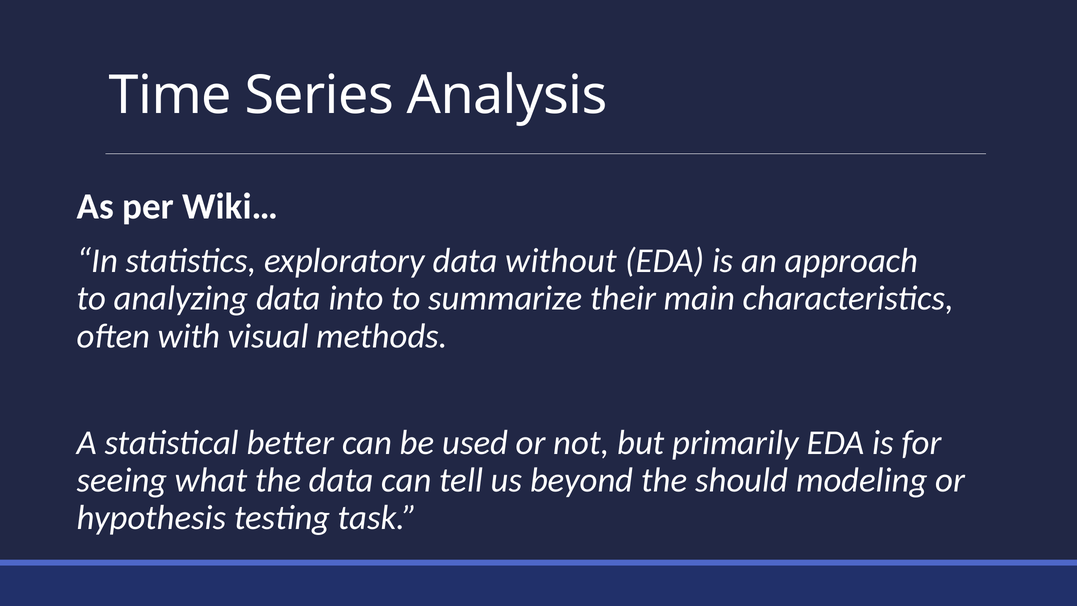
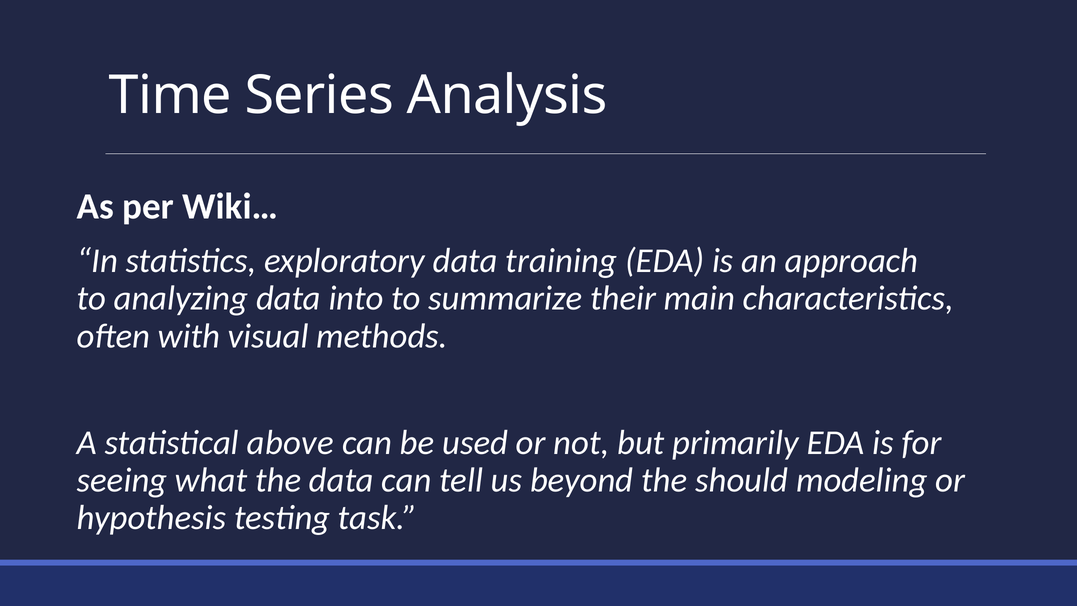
without: without -> training
better: better -> above
